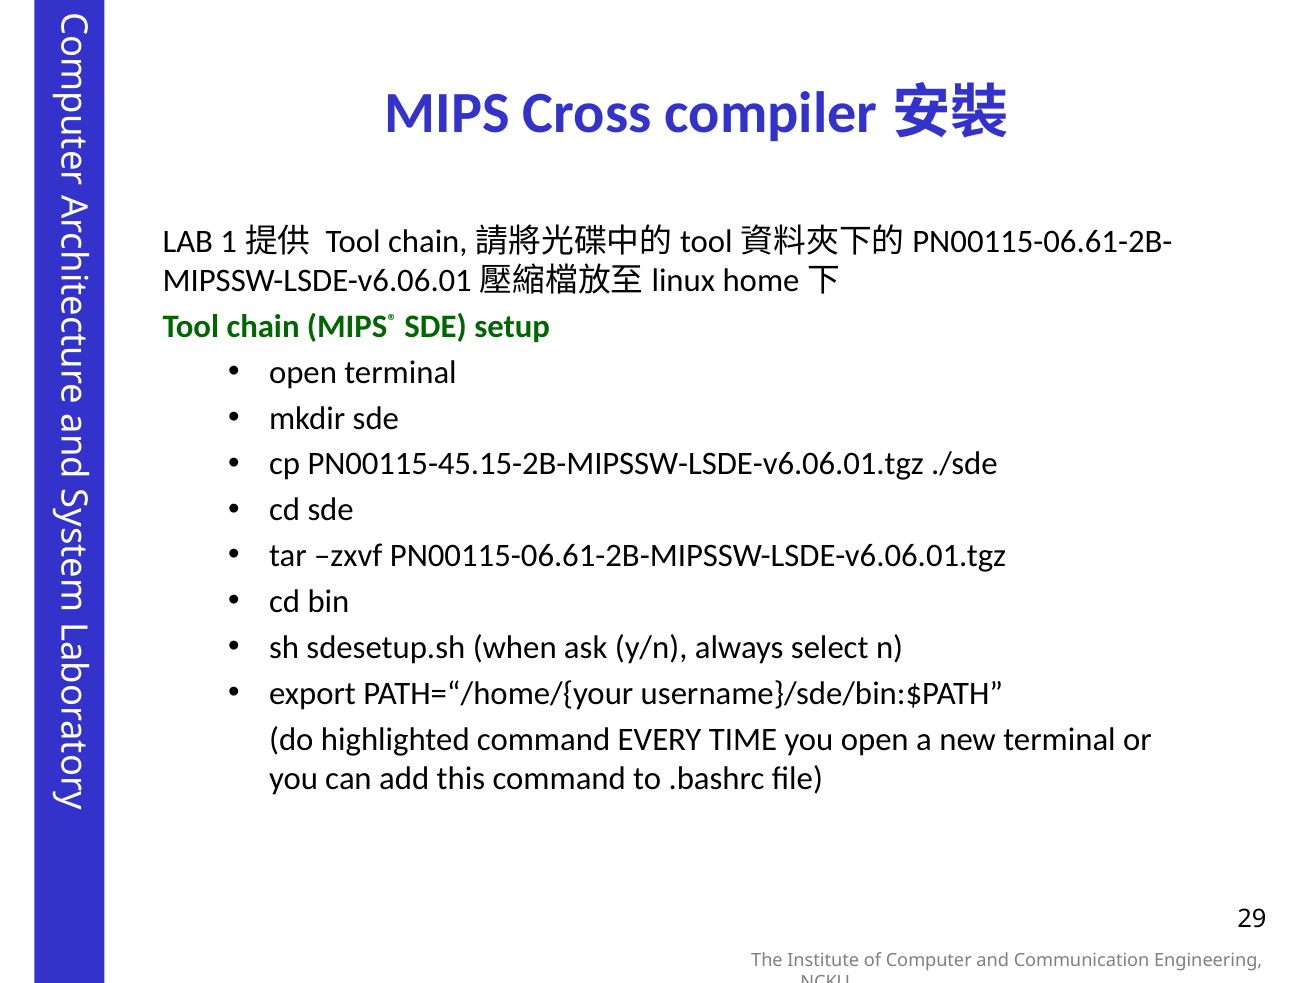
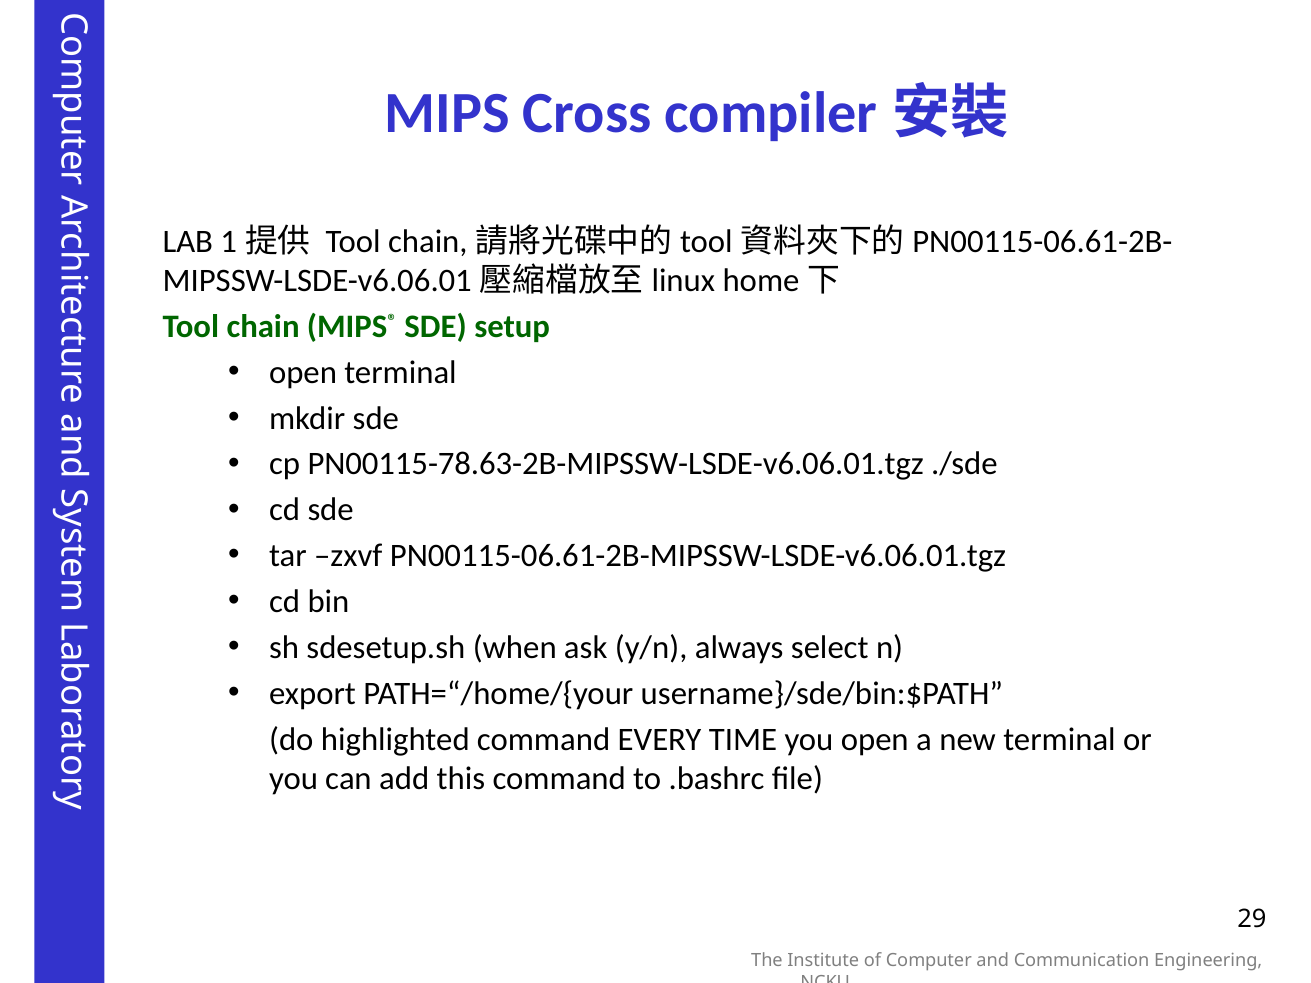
PN00115-45.15-2B-MIPSSW-LSDE-v6.06.01.tgz: PN00115-45.15-2B-MIPSSW-LSDE-v6.06.01.tgz -> PN00115-78.63-2B-MIPSSW-LSDE-v6.06.01.tgz
